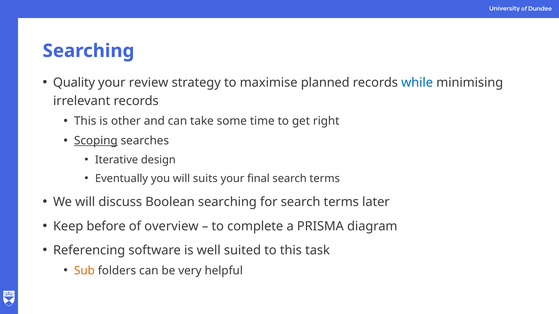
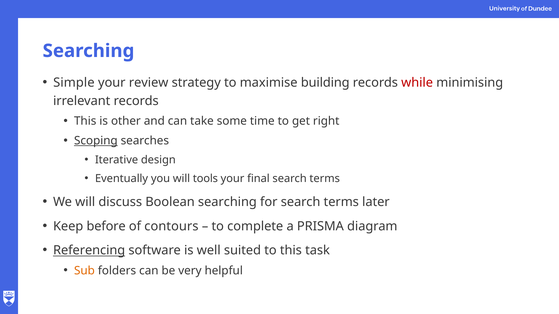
Quality: Quality -> Simple
planned: planned -> building
while colour: blue -> red
suits: suits -> tools
overview: overview -> contours
Referencing underline: none -> present
